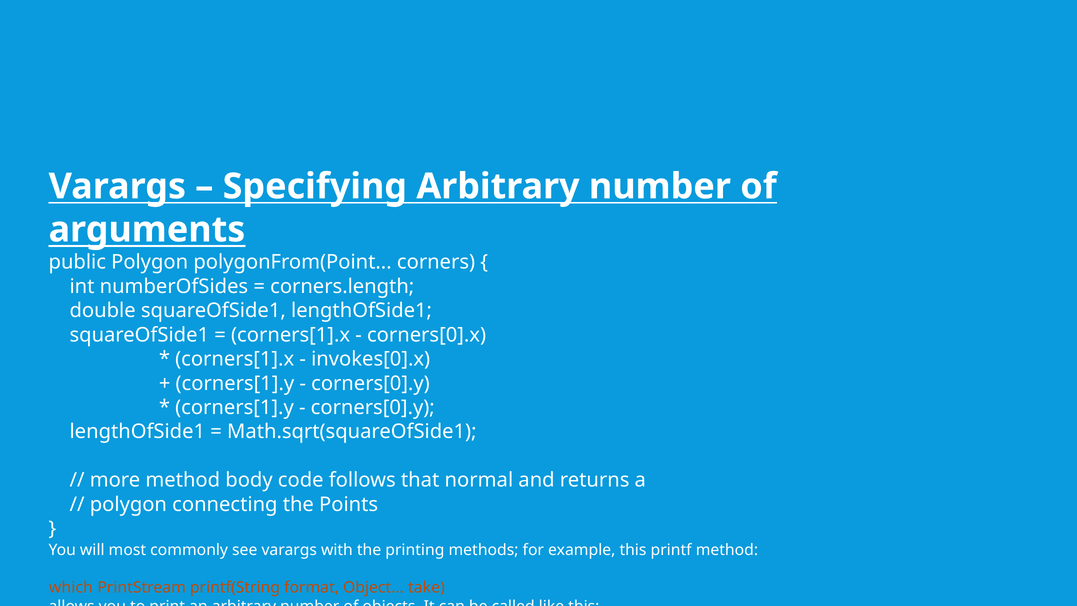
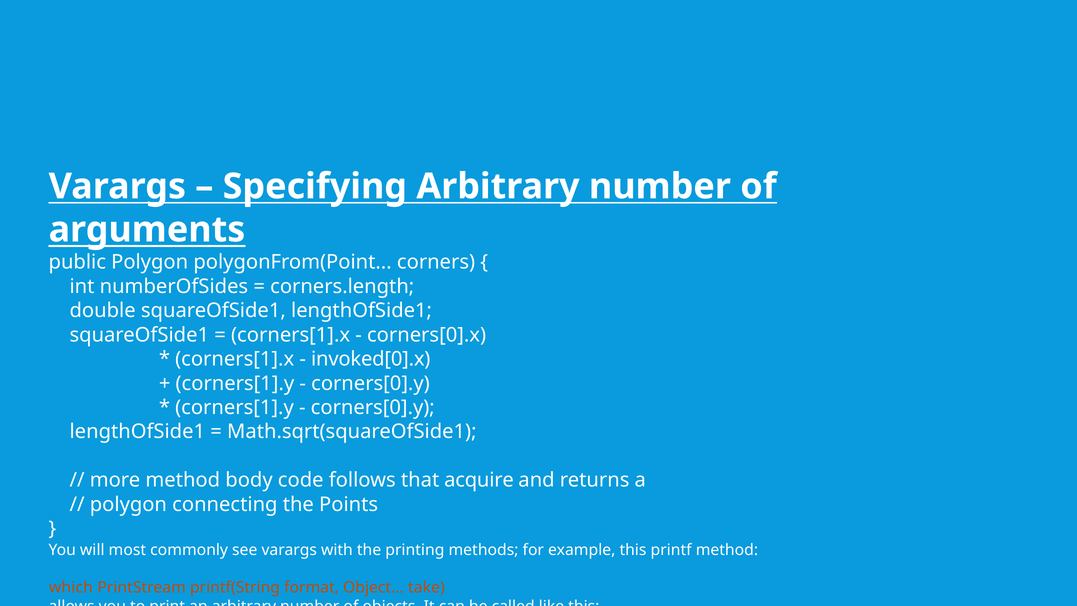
invokes[0].x: invokes[0].x -> invoked[0].x
normal: normal -> acquire
